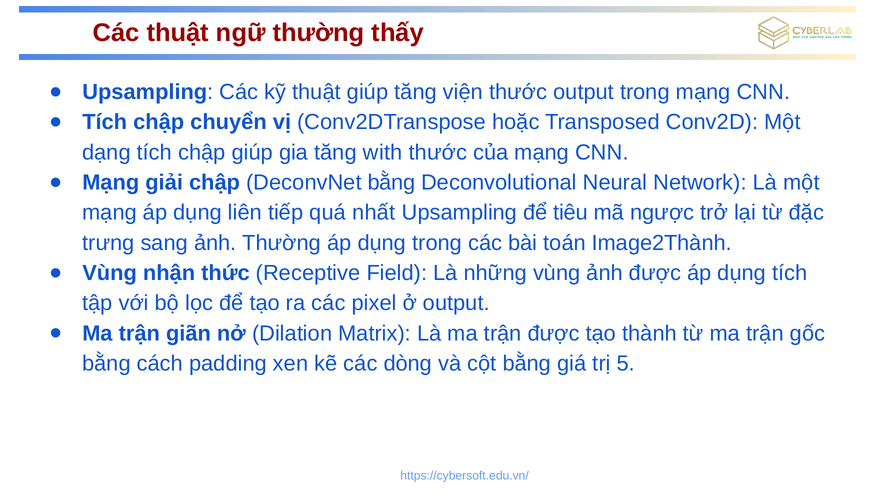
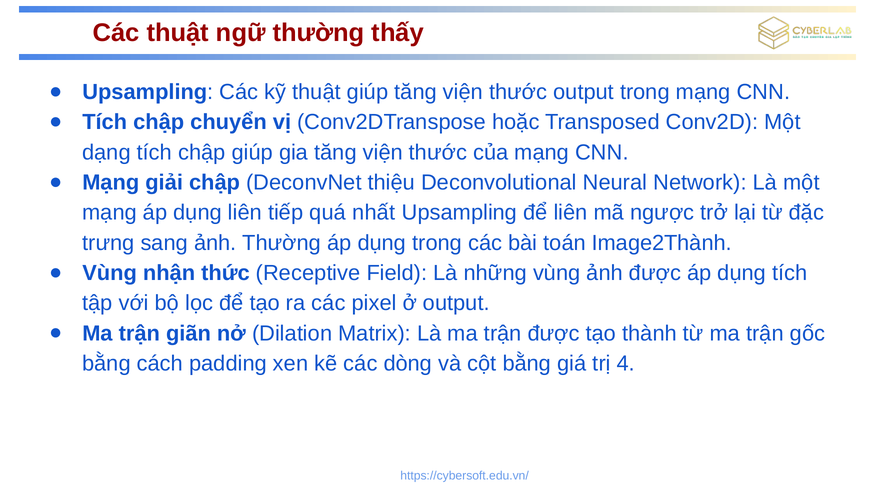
gia tăng with: with -> viện
DeconvNet bằng: bằng -> thiệu
để tiêu: tiêu -> liên
5: 5 -> 4
